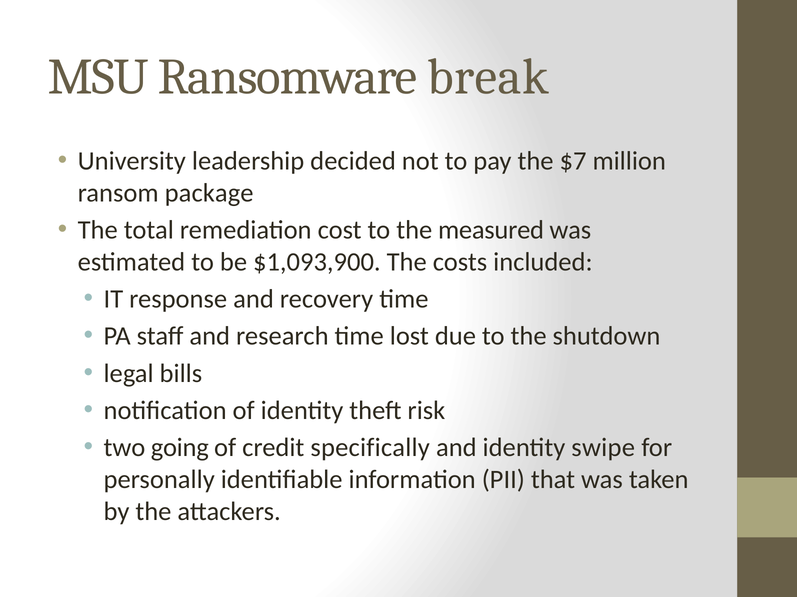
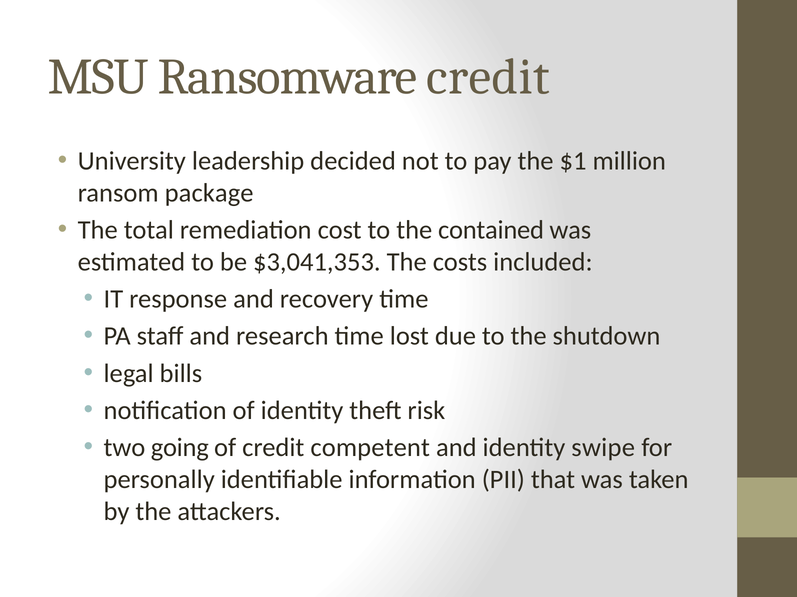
Ransomware break: break -> credit
$7: $7 -> $1
measured: measured -> contained
$1,093,900: $1,093,900 -> $3,041,353
specifically: specifically -> competent
